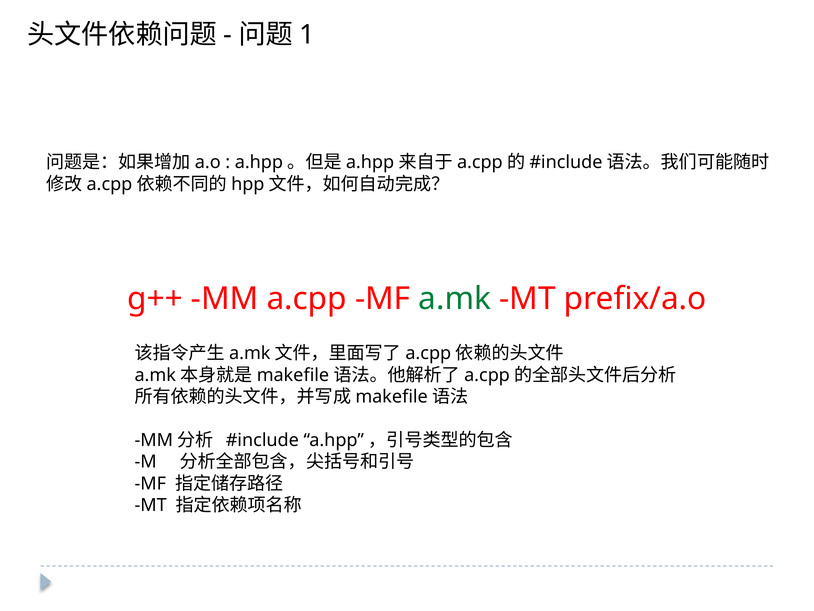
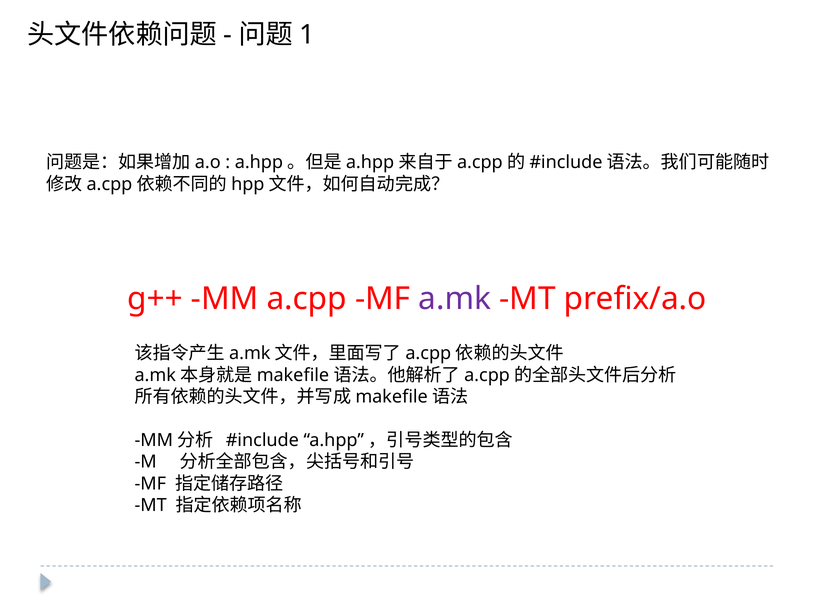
a.mk colour: green -> purple
